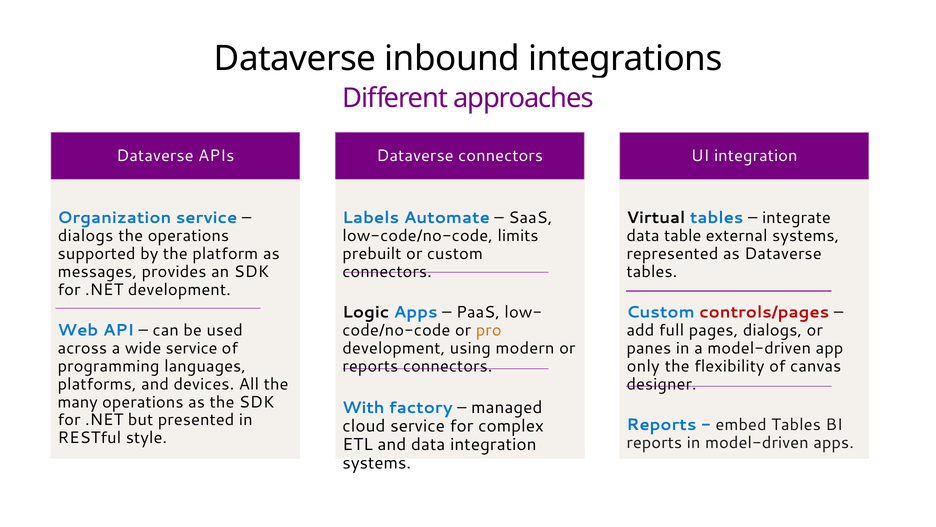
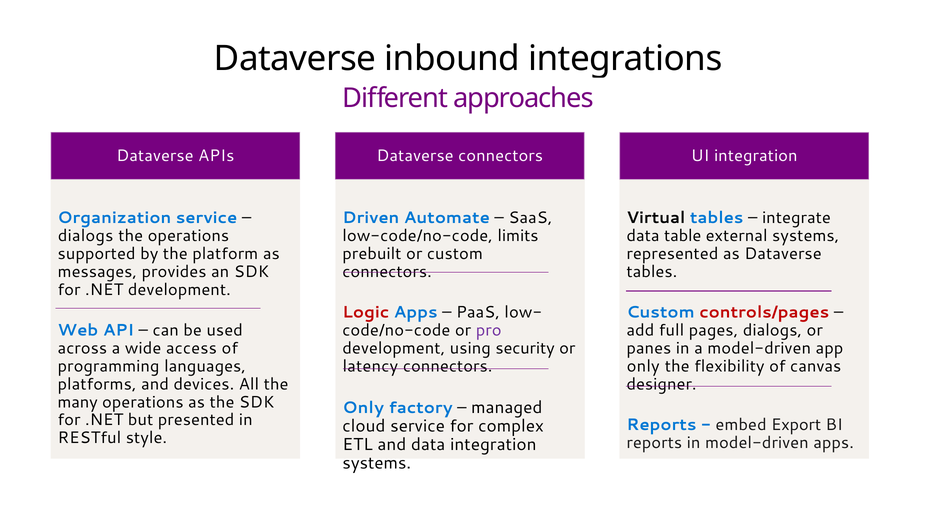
Labels: Labels -> Driven
Logic colour: black -> red
pro colour: orange -> purple
wide service: service -> access
modern: modern -> security
reports at (370, 366): reports -> latency
With at (363, 407): With -> Only
embed Tables: Tables -> Export
